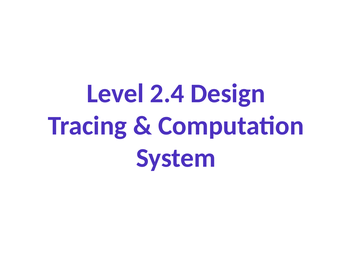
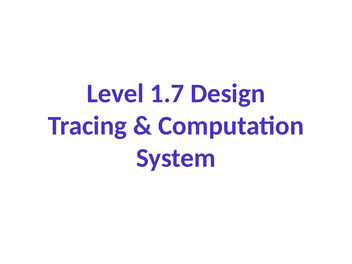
2.4: 2.4 -> 1.7
